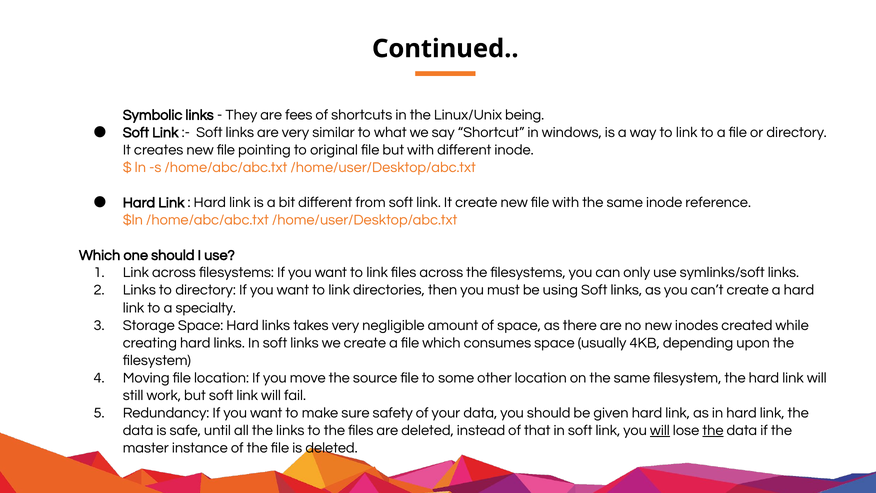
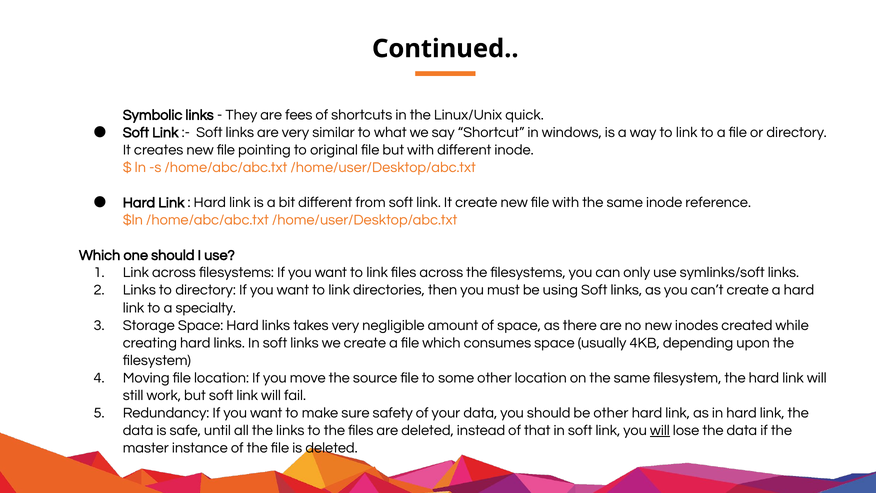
being: being -> quick
be given: given -> other
the at (713, 430) underline: present -> none
